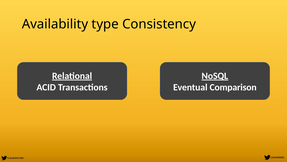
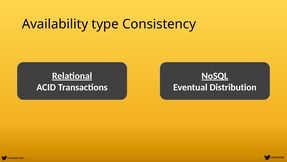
Comparison: Comparison -> Distribution
